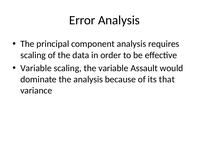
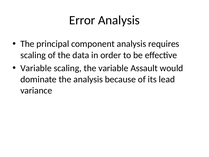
that: that -> lead
